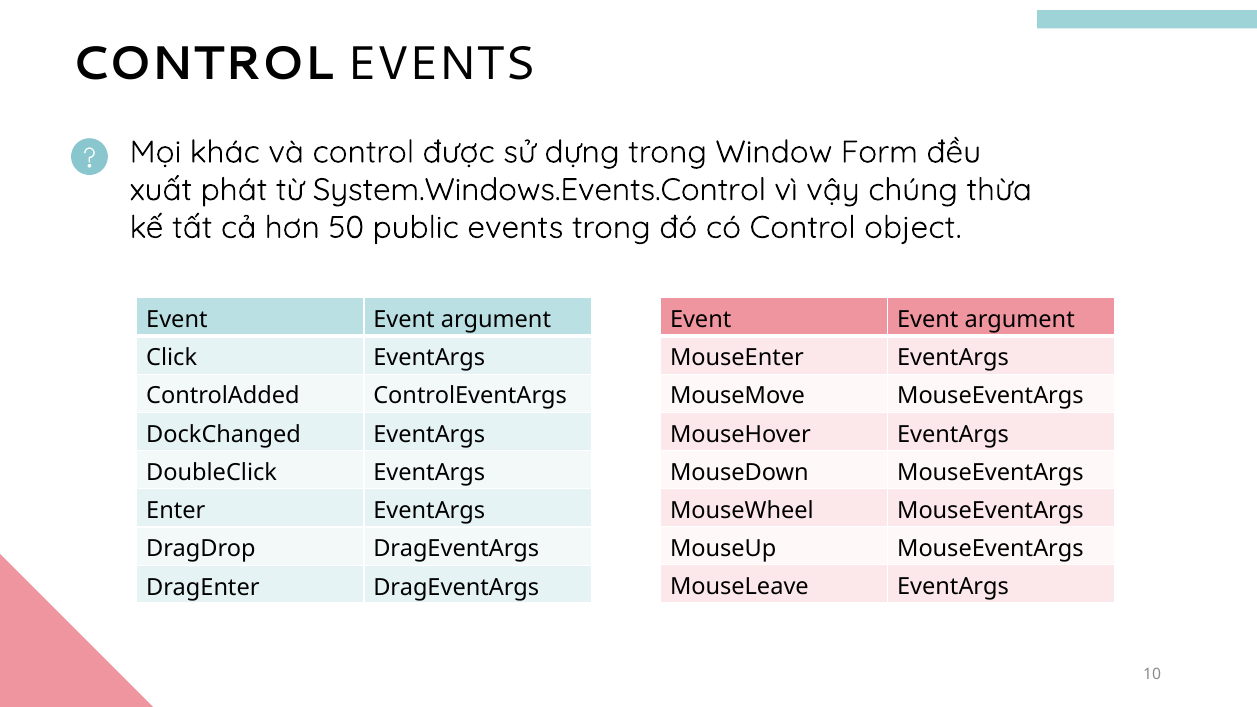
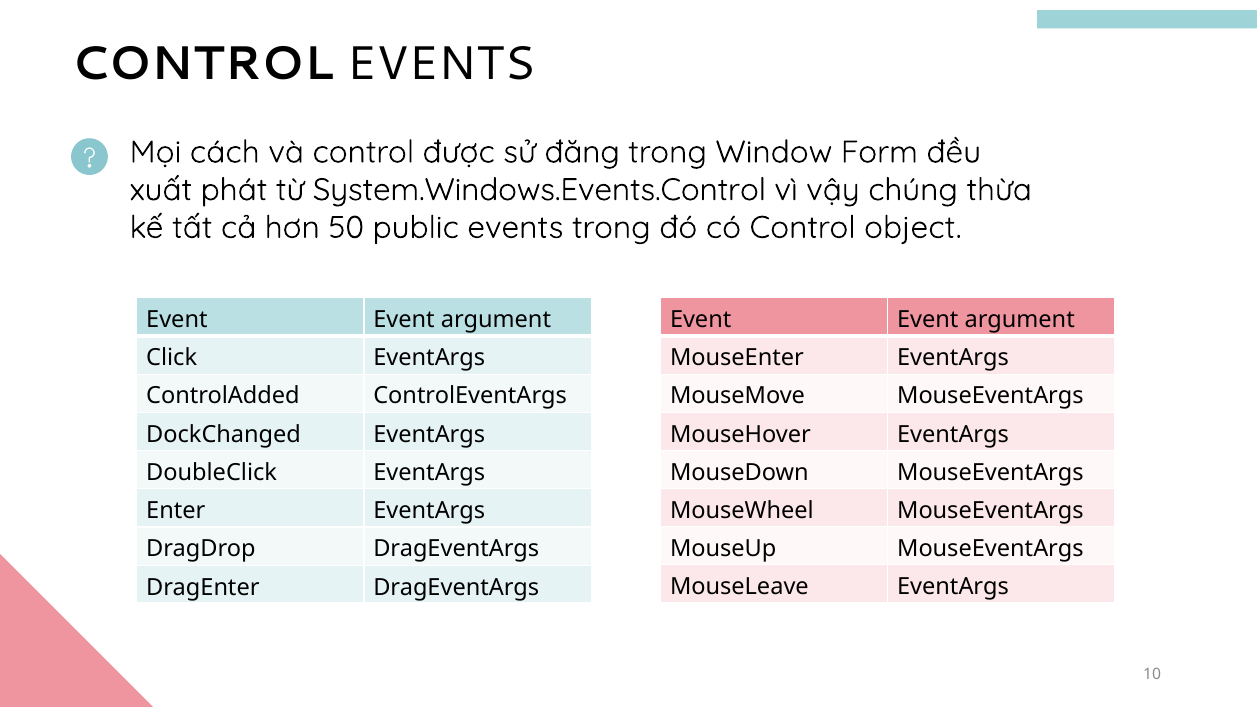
khác: khác -> cách
dựng: dựng -> đăng
